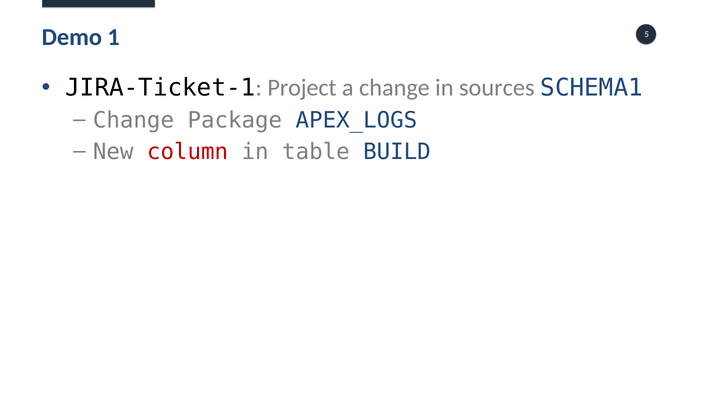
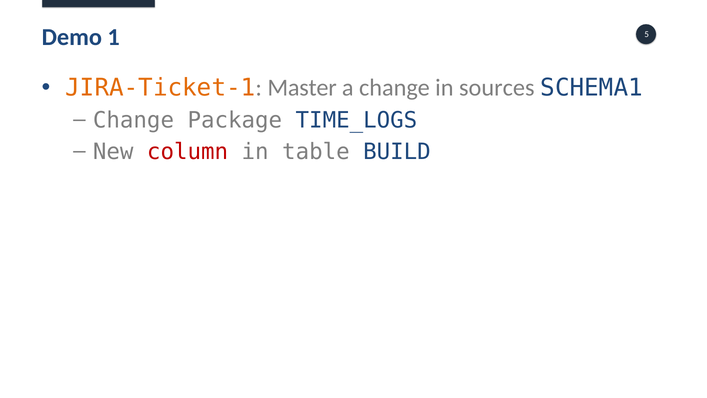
JIRA-Ticket-1 colour: black -> orange
Project: Project -> Master
APEX_LOGS: APEX_LOGS -> TIME_LOGS
